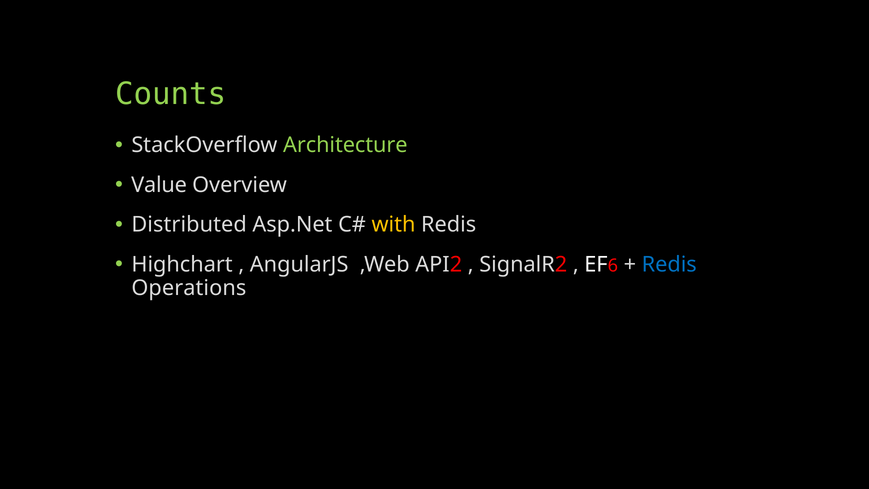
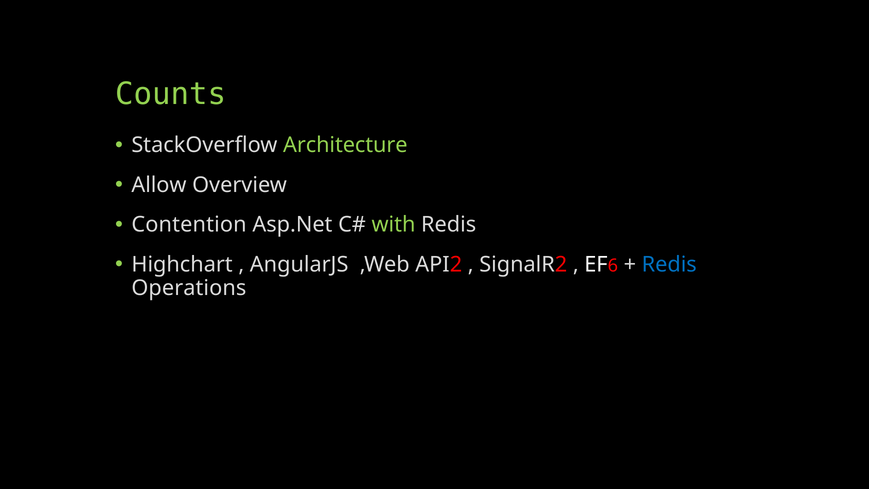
Value: Value -> Allow
Distributed: Distributed -> Contention
with colour: yellow -> light green
